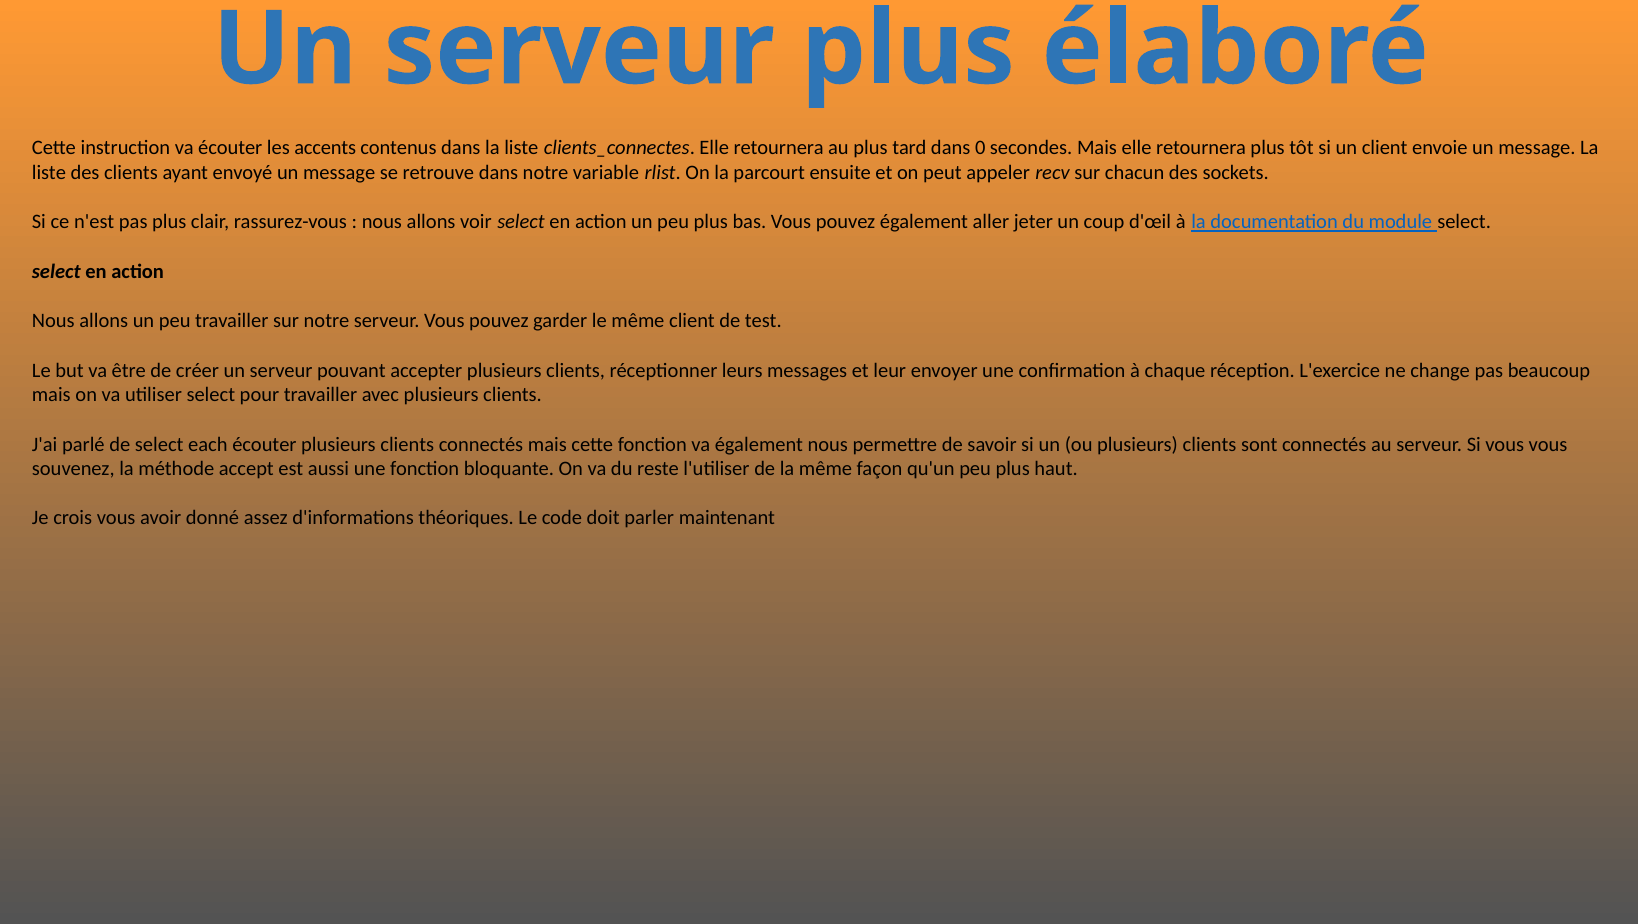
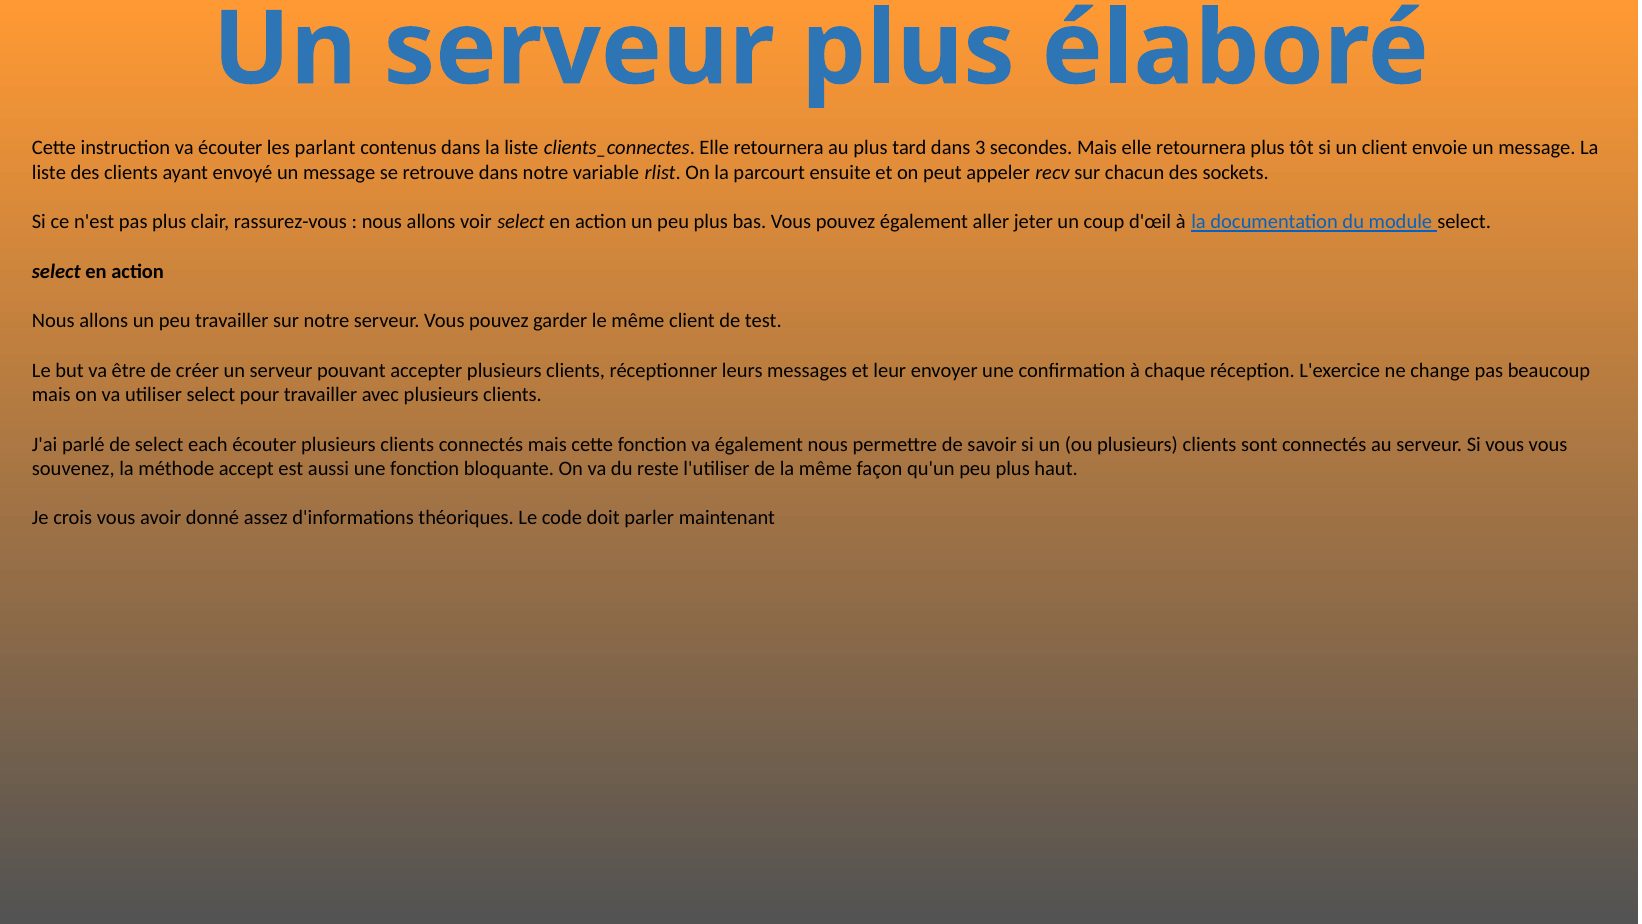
accents: accents -> parlant
0: 0 -> 3
